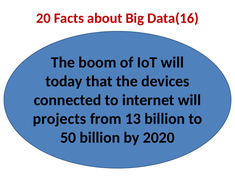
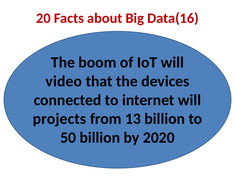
today: today -> video
